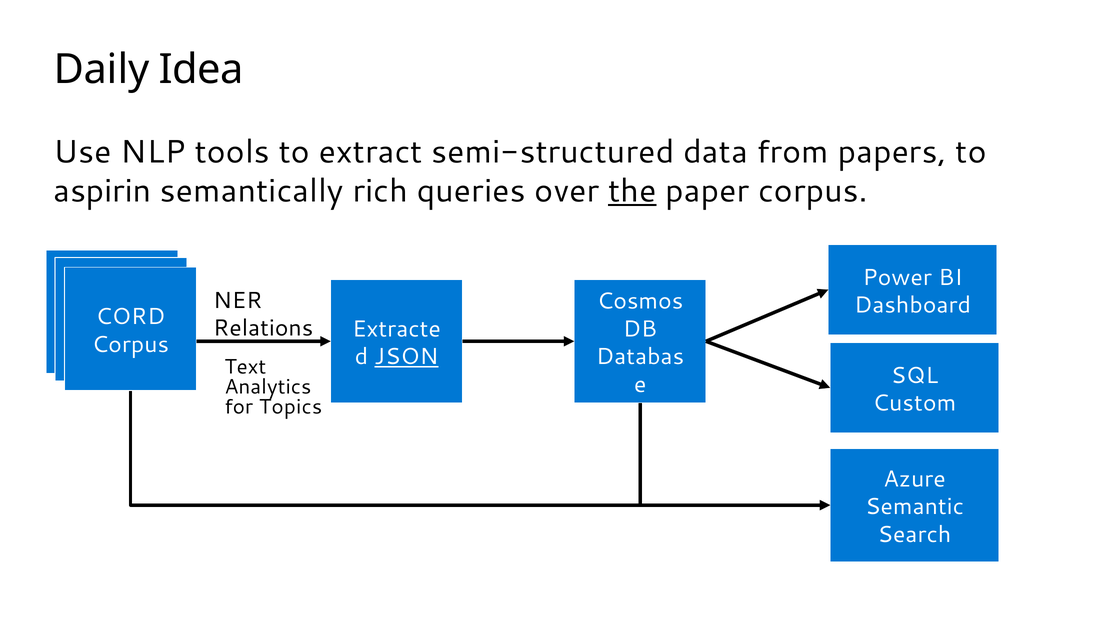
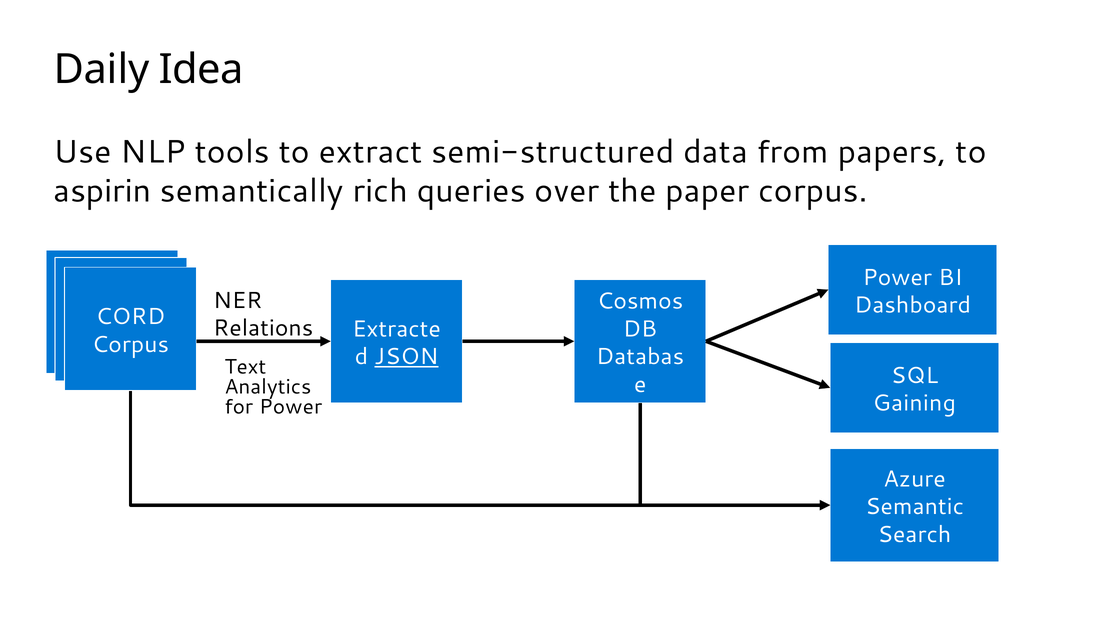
the underline: present -> none
Custom: Custom -> Gaining
for Topics: Topics -> Power
